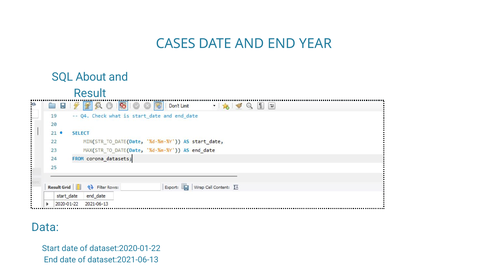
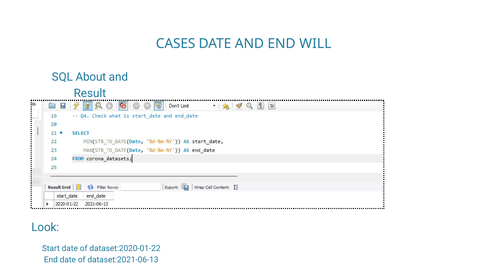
YEAR: YEAR -> WILL
Data: Data -> Look
